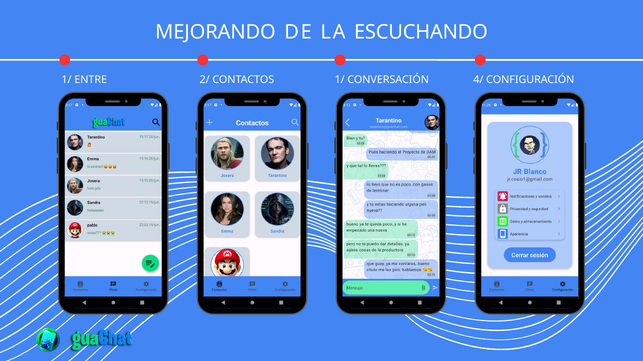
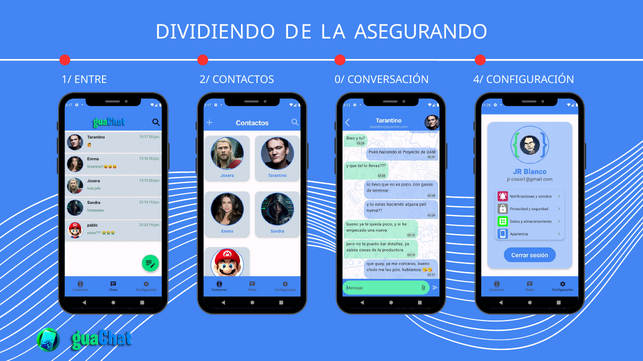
MEJORANDO: MEJORANDO -> DIVIDIENDO
ESCUCHANDO: ESCUCHANDO -> ASEGURANDO
CONTACTOS 1/: 1/ -> 0/
